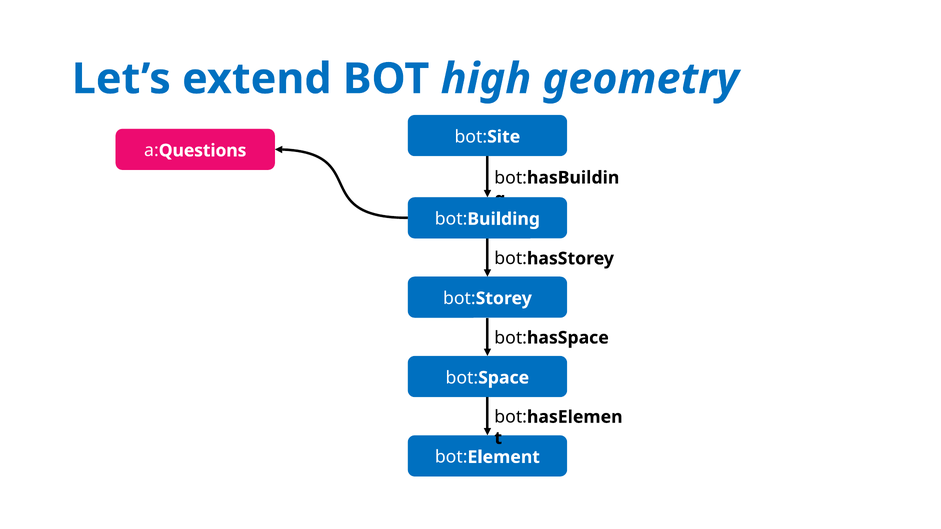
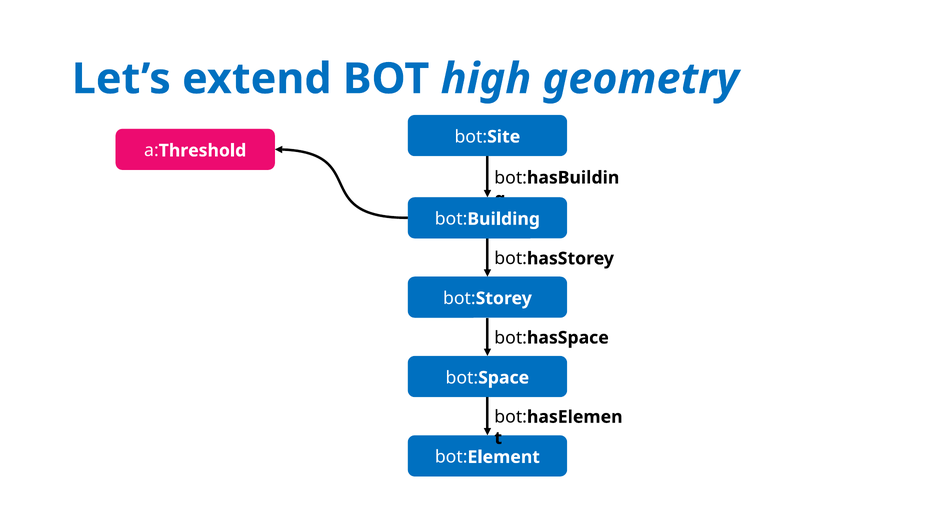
Questions: Questions -> Threshold
